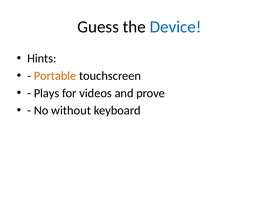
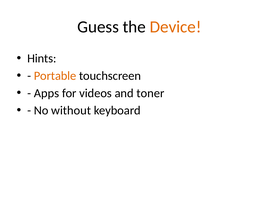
Device colour: blue -> orange
Plays: Plays -> Apps
prove: prove -> toner
